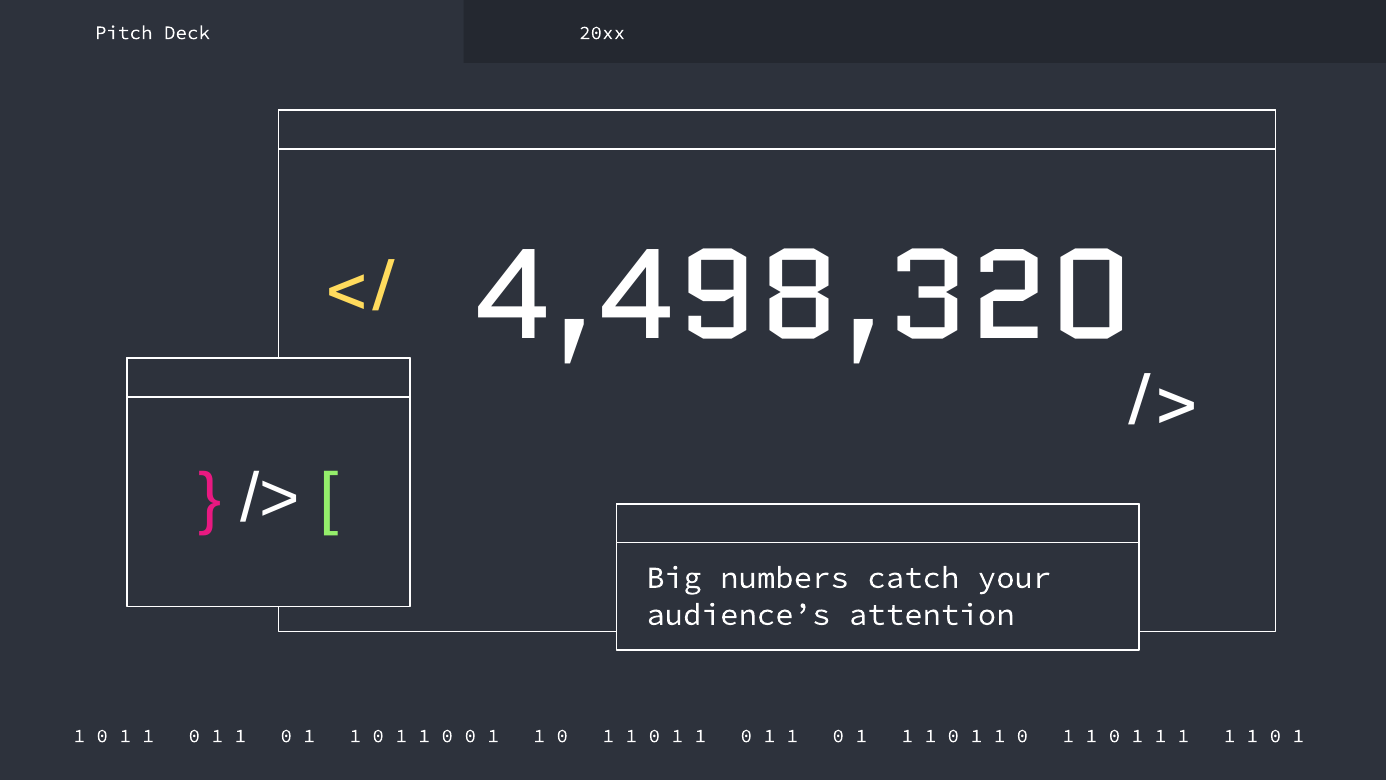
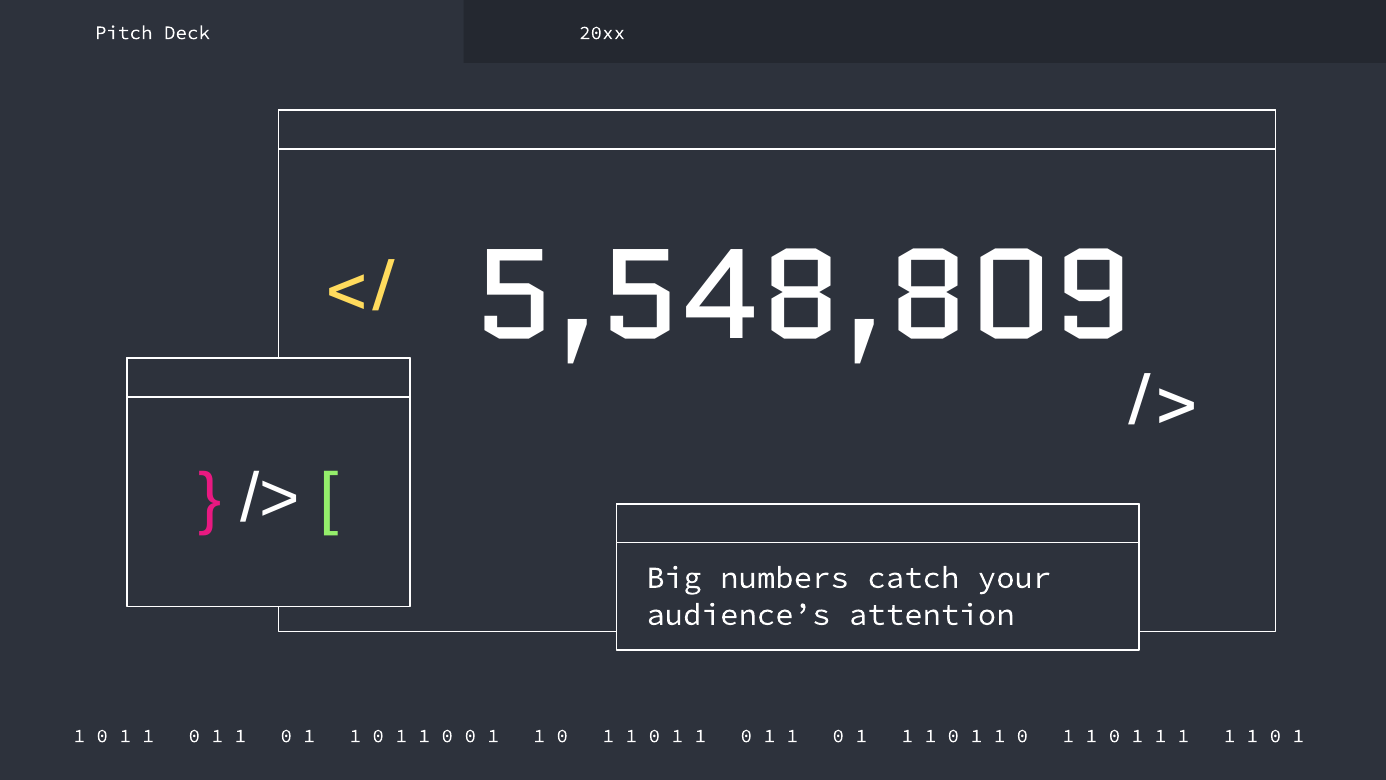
4,498,320: 4,498,320 -> 5,548,809
